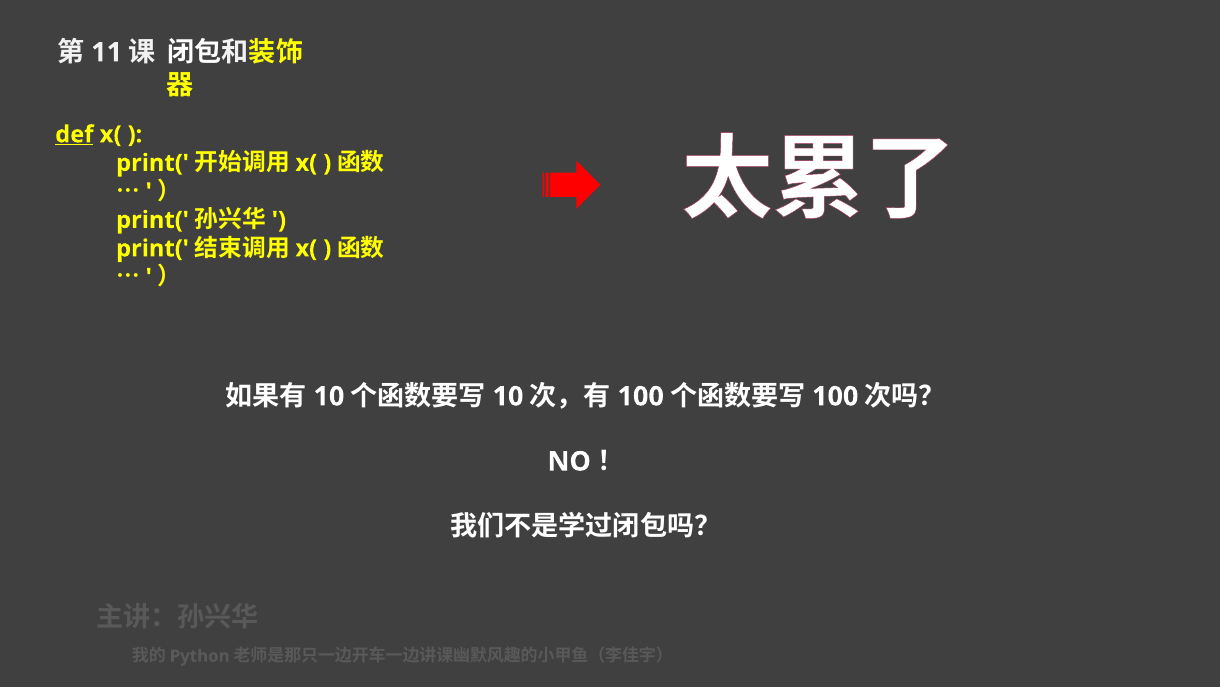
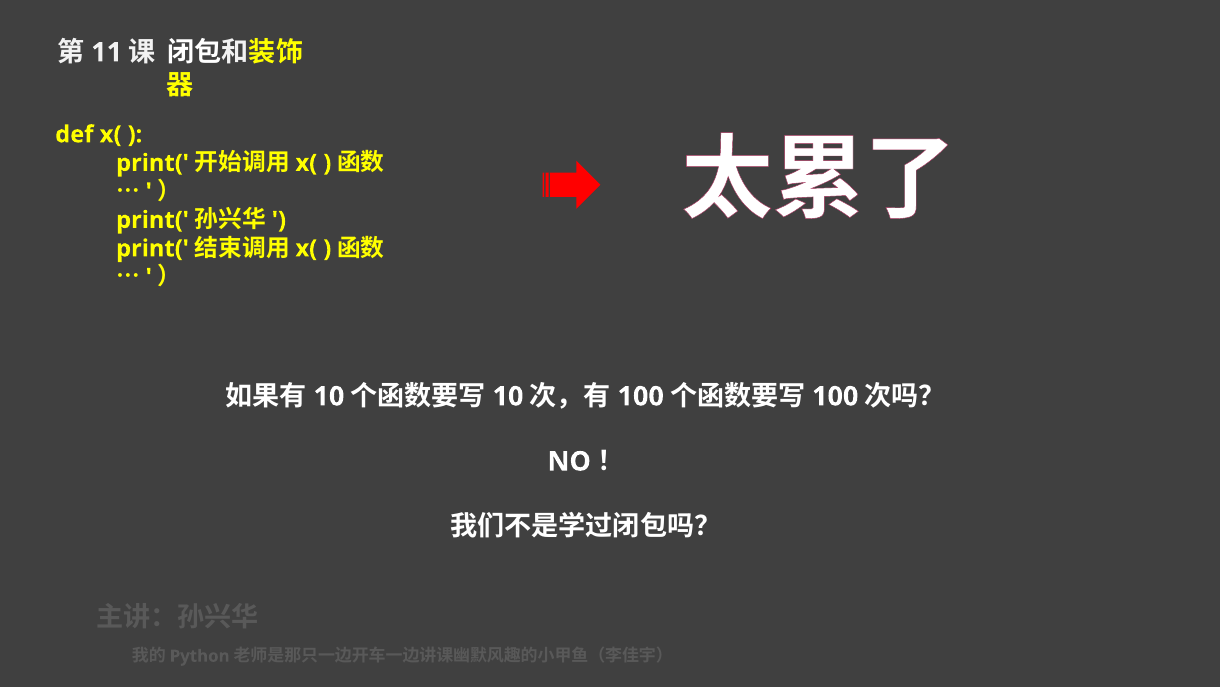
def underline: present -> none
